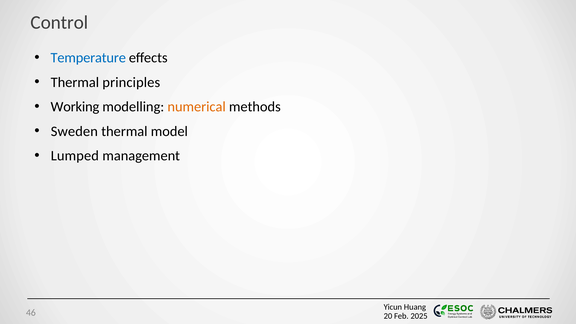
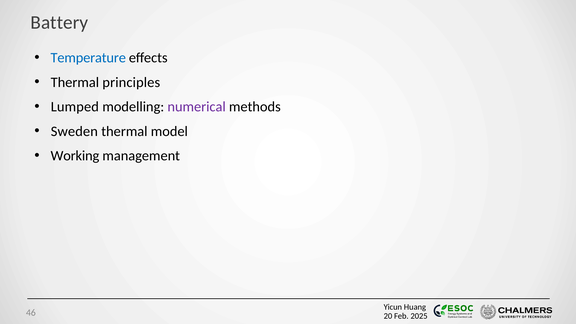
Control: Control -> Battery
Working: Working -> Lumped
numerical colour: orange -> purple
Lumped: Lumped -> Working
